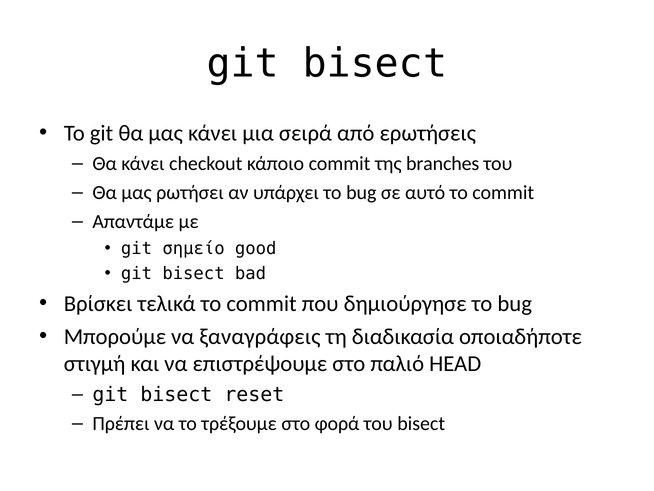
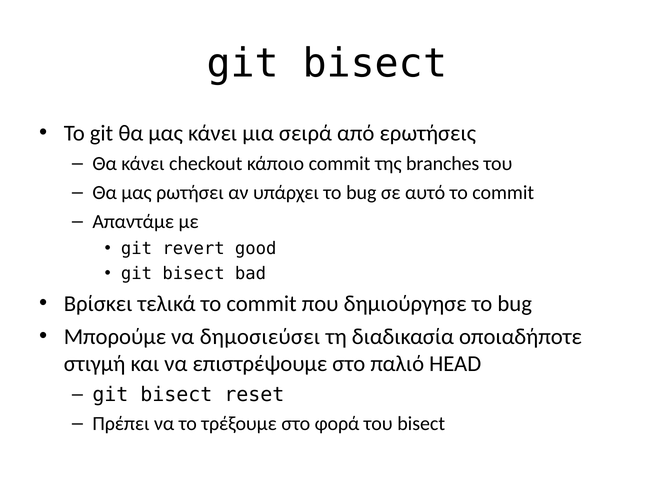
σημείο: σημείο -> revert
ξαναγράφεις: ξαναγράφεις -> δημοσιεύσει
